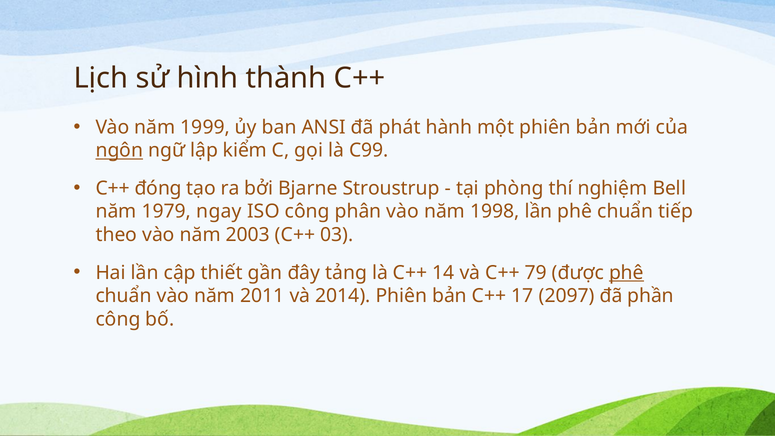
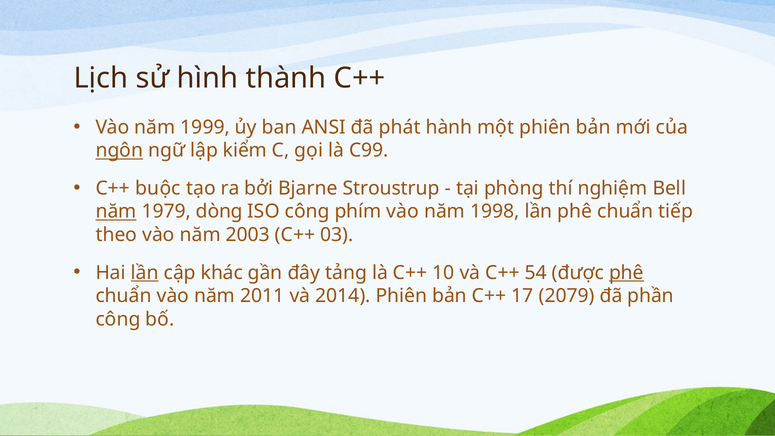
đóng: đóng -> buộc
năm at (116, 212) underline: none -> present
ngay: ngay -> dòng
phân: phân -> phím
lần at (145, 273) underline: none -> present
thiết: thiết -> khác
14: 14 -> 10
79: 79 -> 54
2097: 2097 -> 2079
